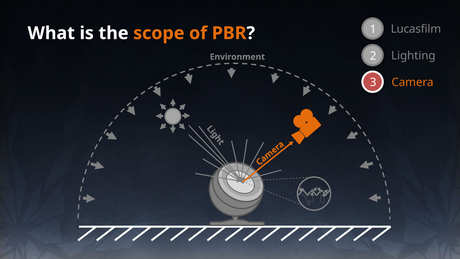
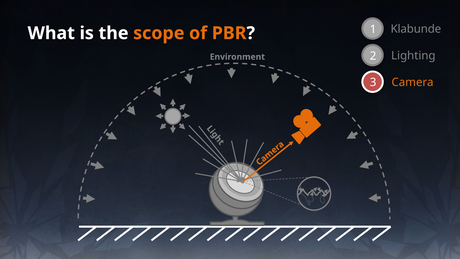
Lucasfilm: Lucasfilm -> Klabunde
